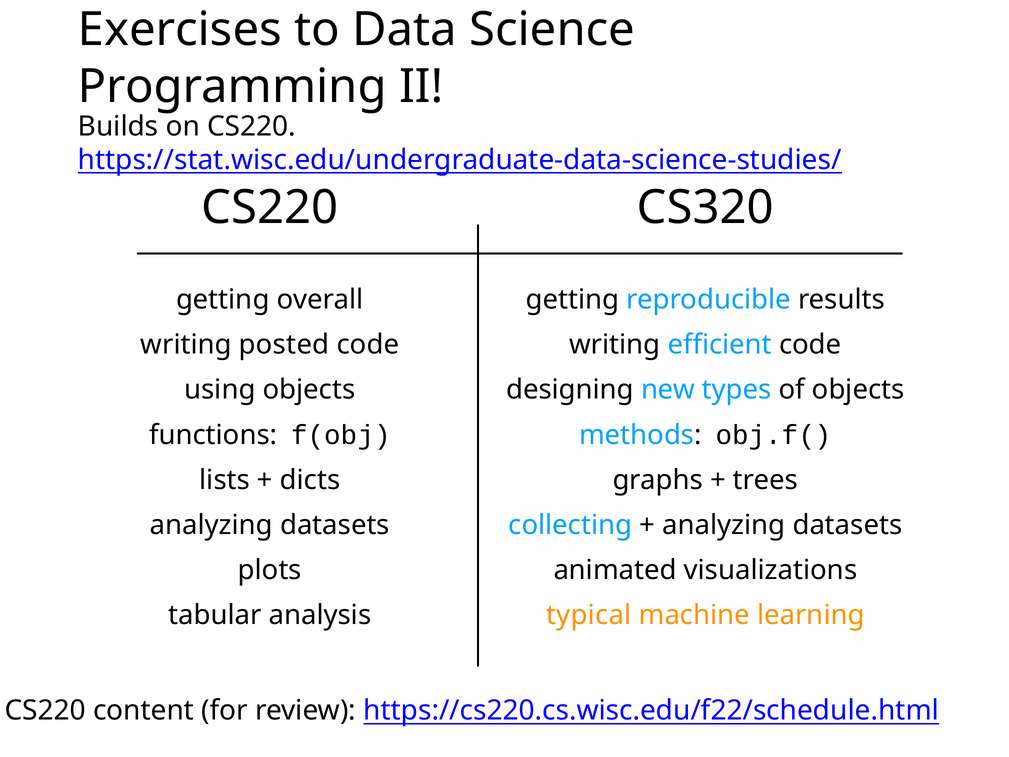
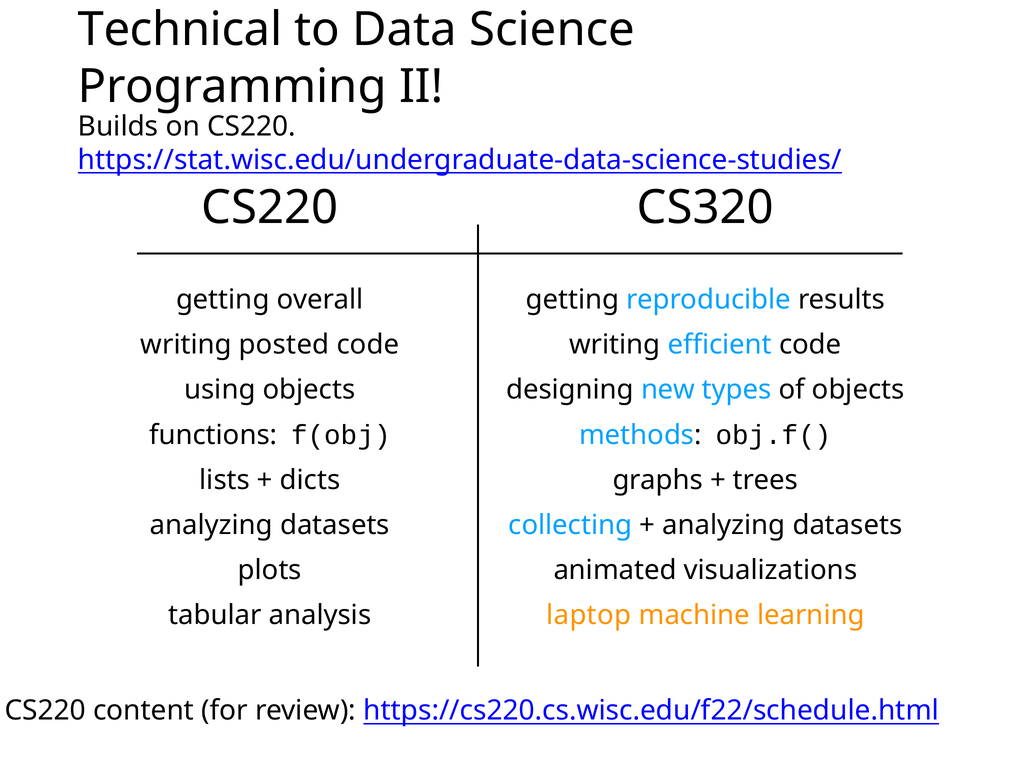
Exercises: Exercises -> Technical
typical: typical -> laptop
